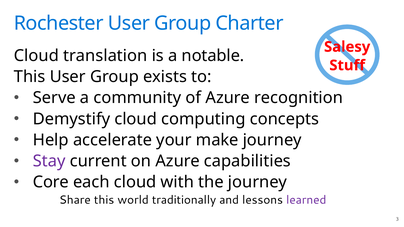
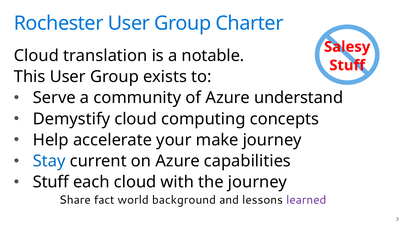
recognition: recognition -> understand
Stay colour: purple -> blue
Core at (51, 182): Core -> Stuff
Share this: this -> fact
traditionally: traditionally -> background
